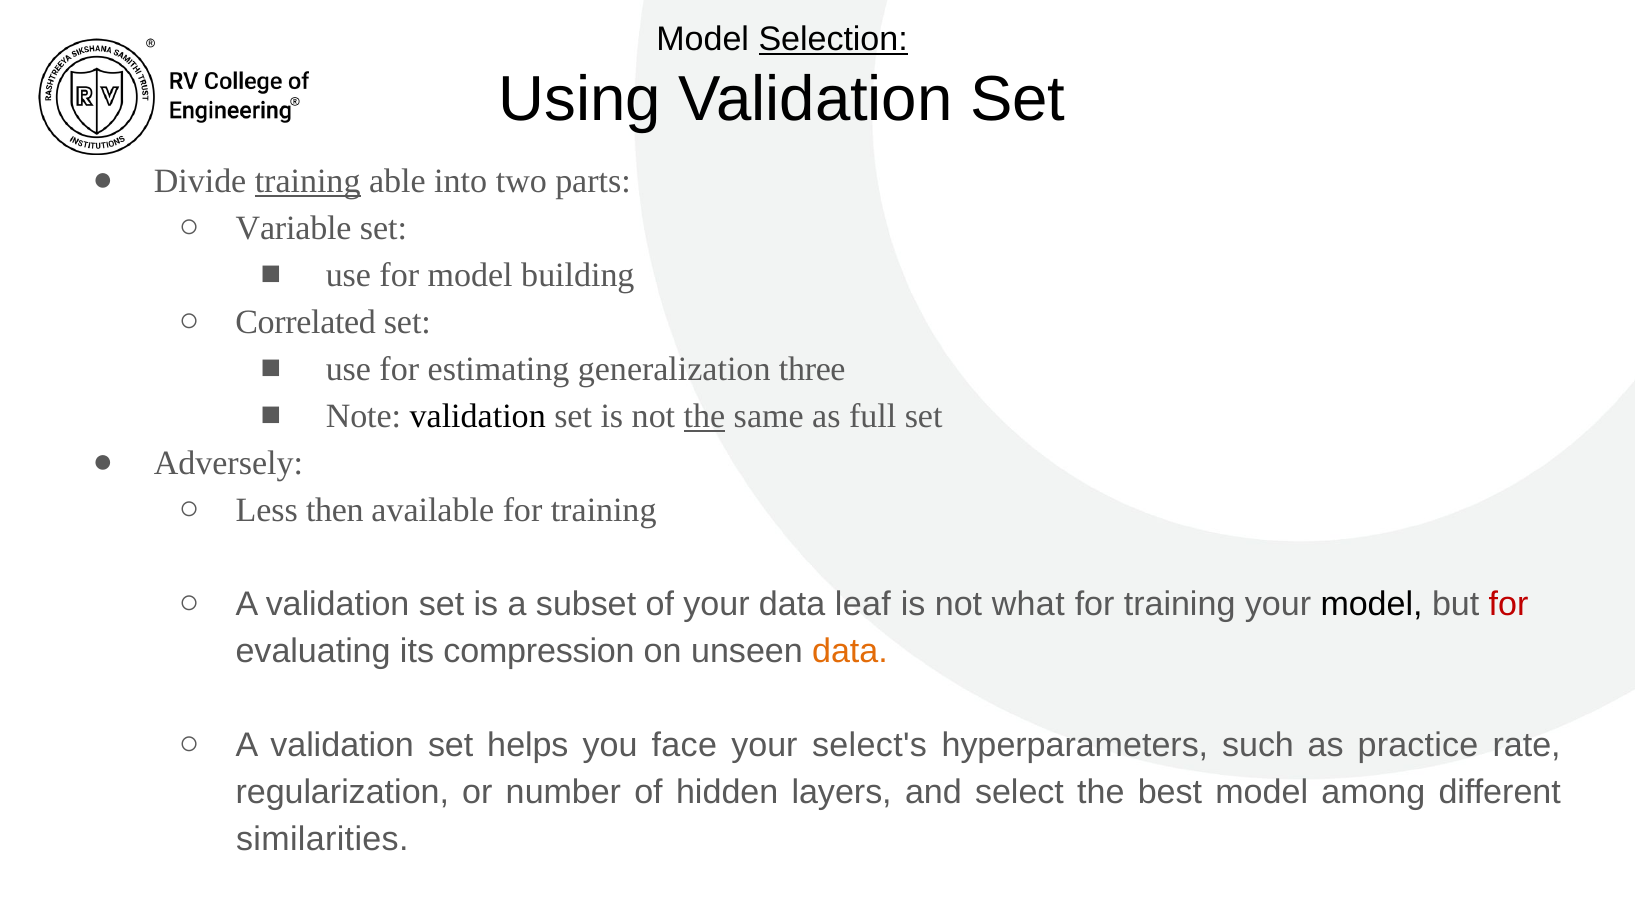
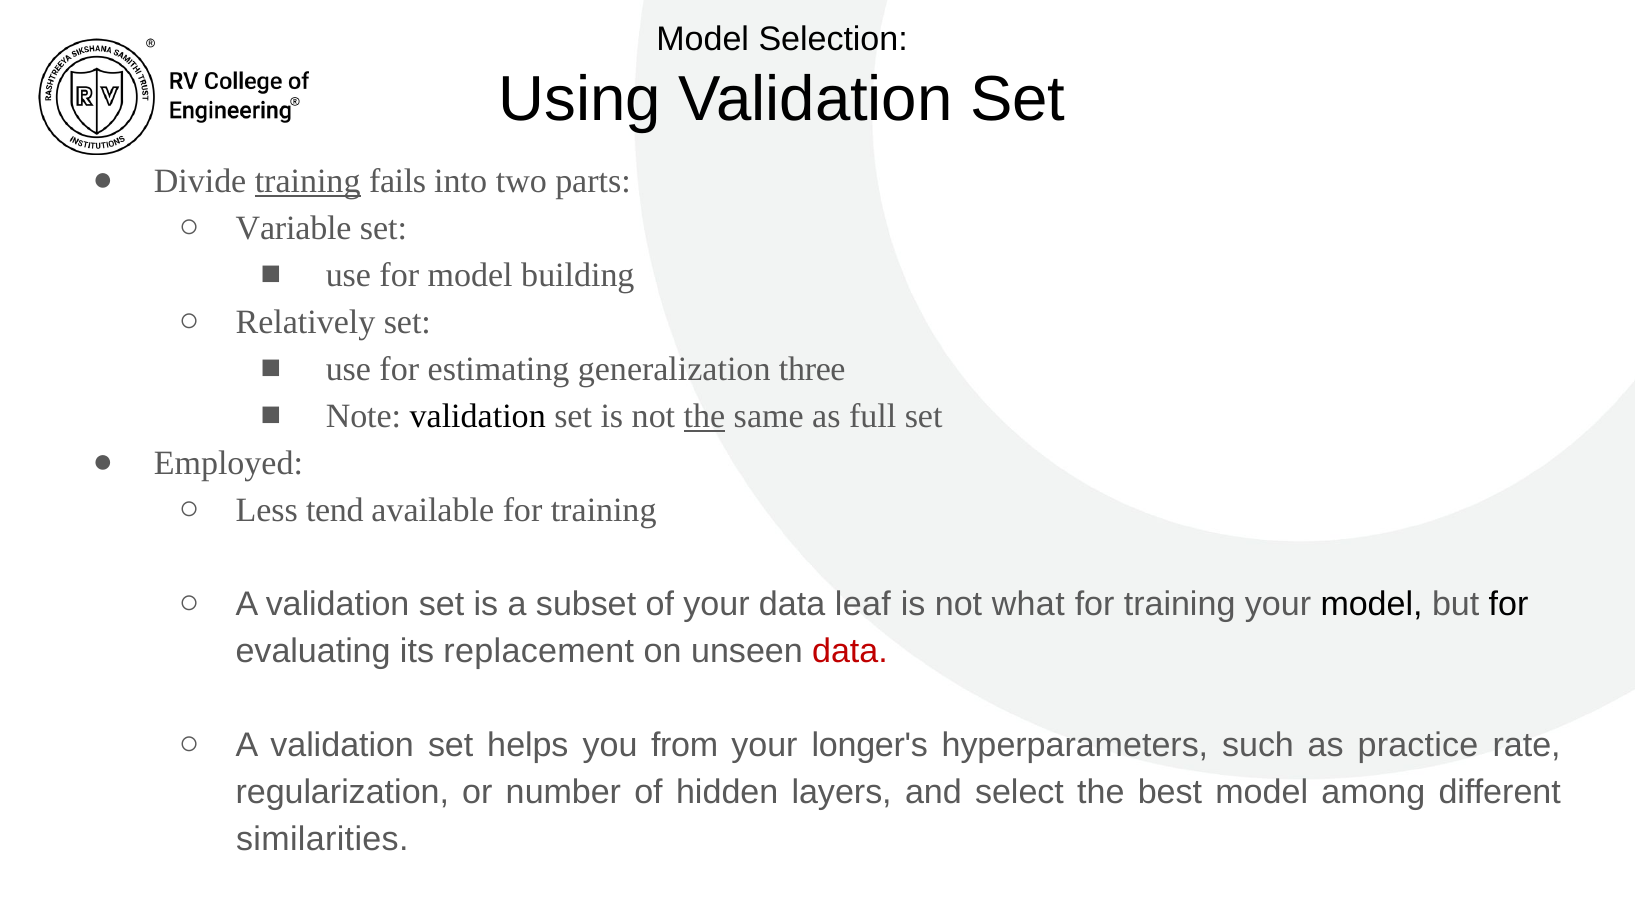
Selection underline: present -> none
able: able -> fails
Correlated: Correlated -> Relatively
Adversely: Adversely -> Employed
then: then -> tend
for at (1509, 604) colour: red -> black
compression: compression -> replacement
data at (850, 651) colour: orange -> red
face: face -> from
select's: select's -> longer's
